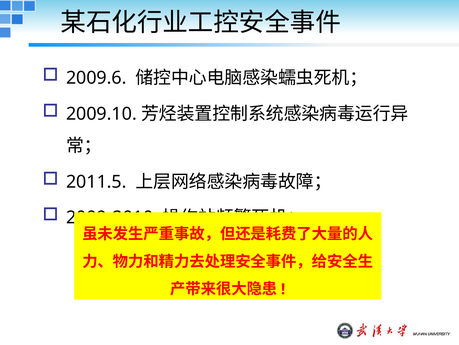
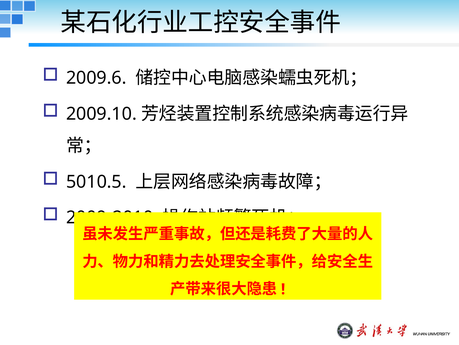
2011.5: 2011.5 -> 5010.5
